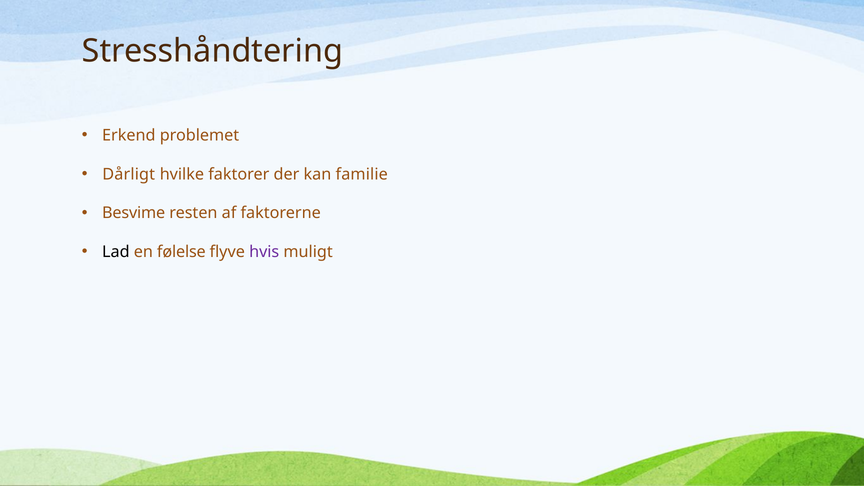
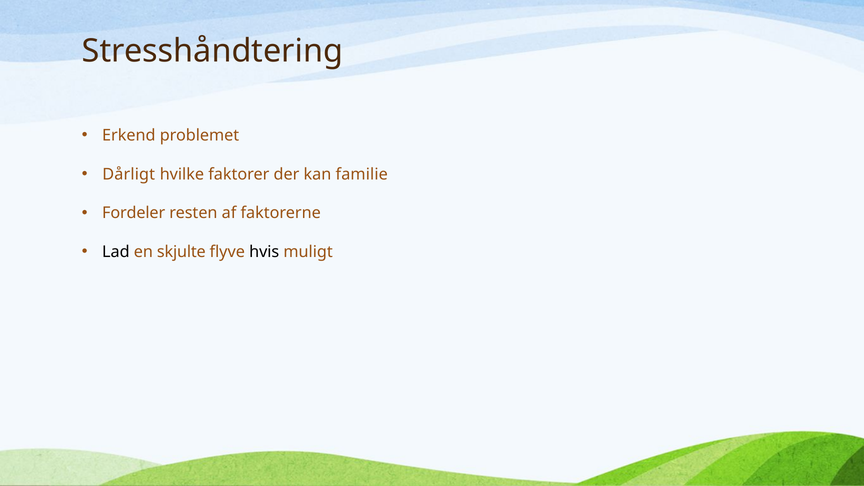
Besvime: Besvime -> Fordeler
følelse: følelse -> skjulte
hvis colour: purple -> black
